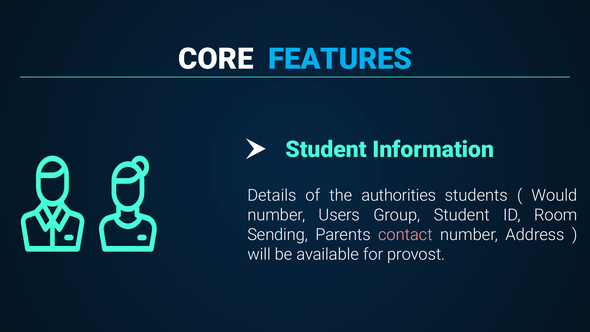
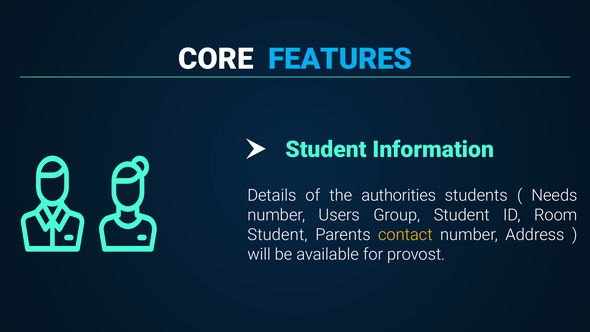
Would: Would -> Needs
Sending at (278, 235): Sending -> Student
contact colour: pink -> yellow
